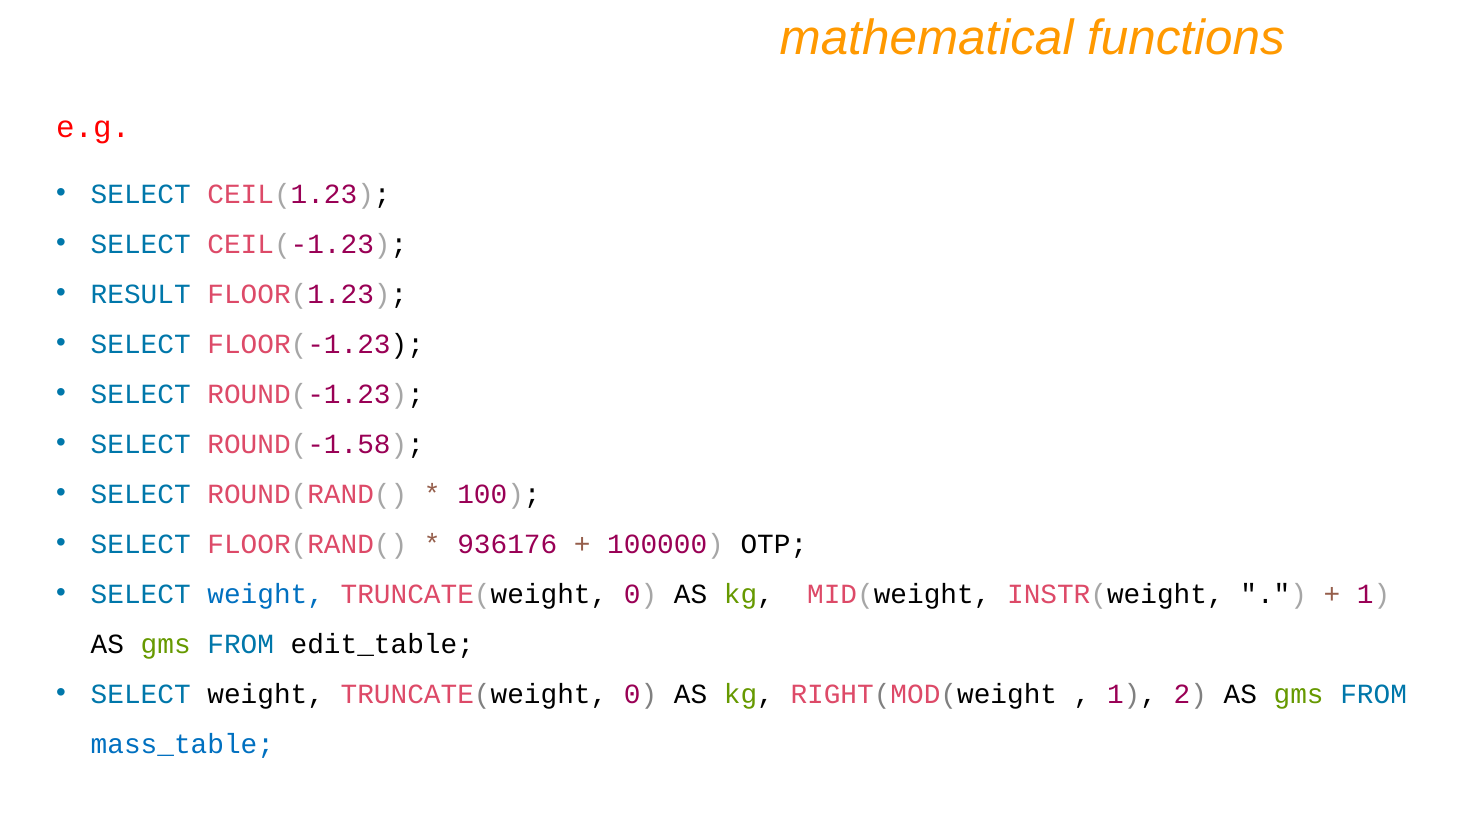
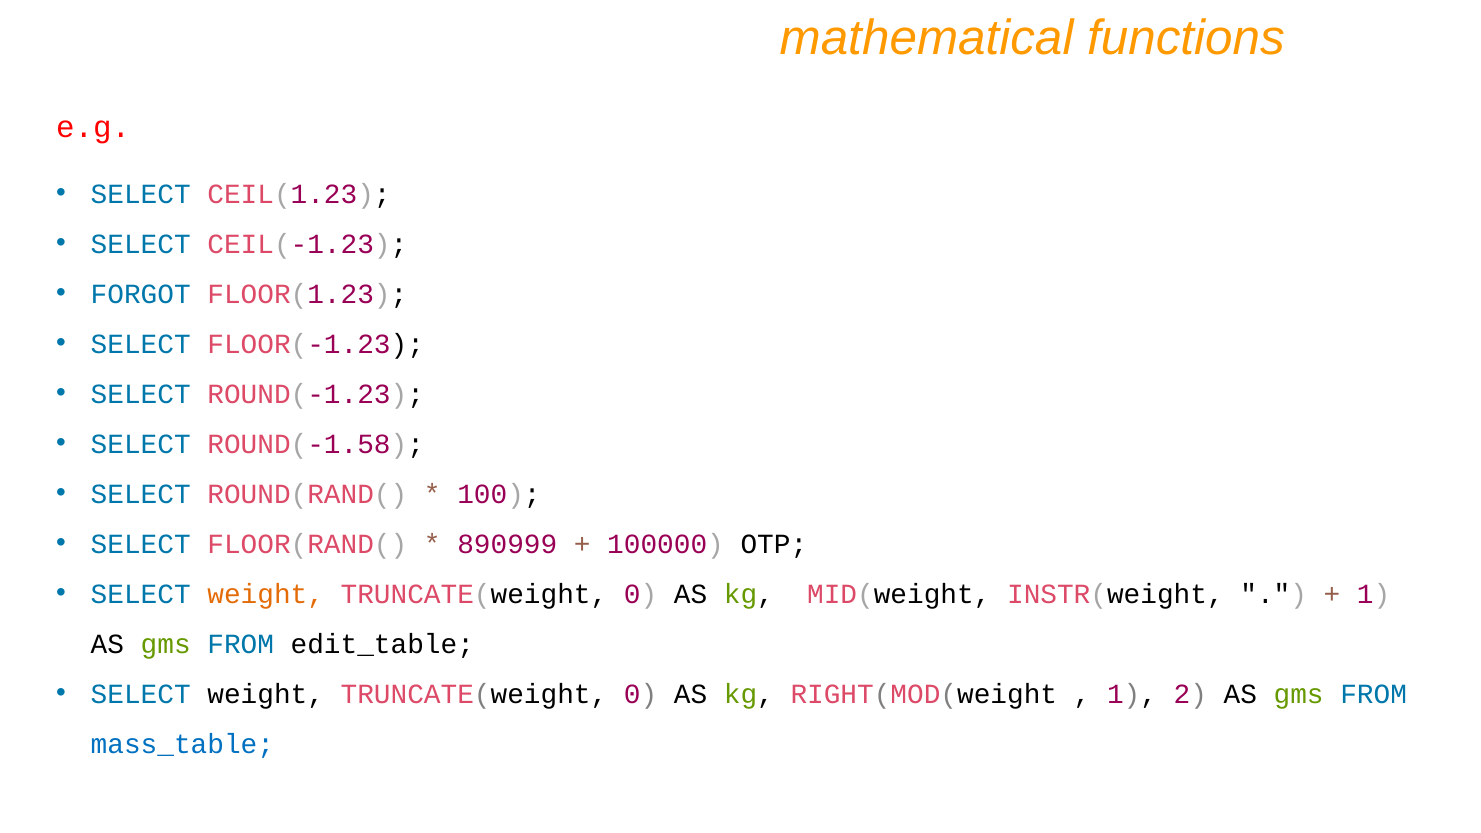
RESULT: RESULT -> FORGOT
936176: 936176 -> 890999
weight at (266, 594) colour: blue -> orange
